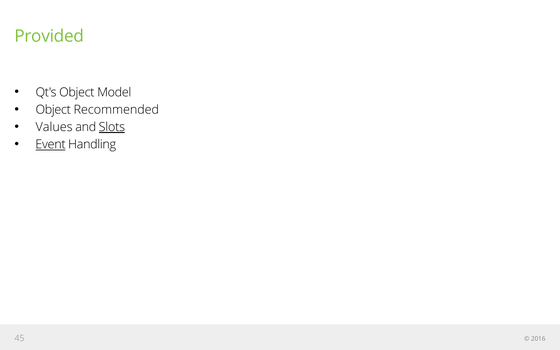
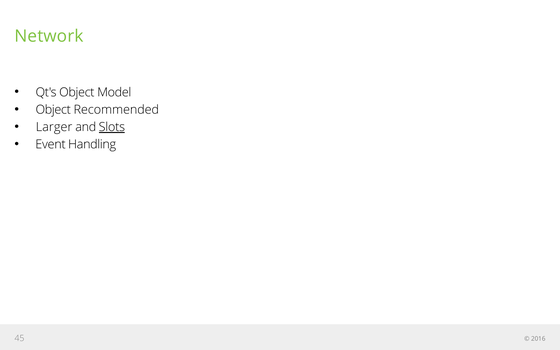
Provided: Provided -> Network
Values: Values -> Larger
Event underline: present -> none
